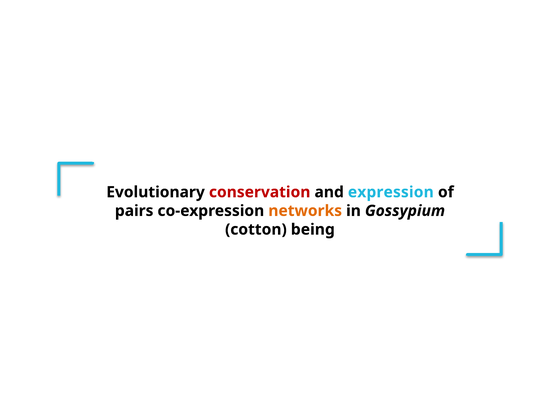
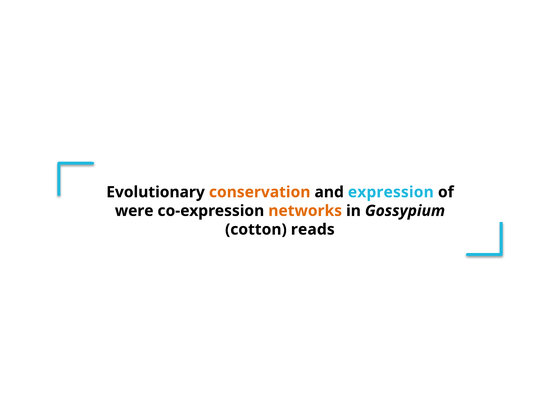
conservation colour: red -> orange
pairs: pairs -> were
being: being -> reads
